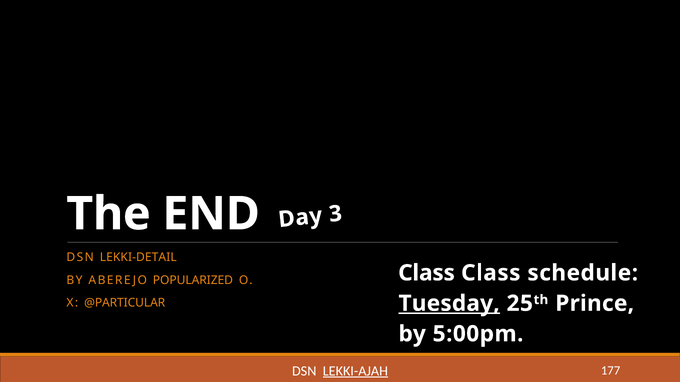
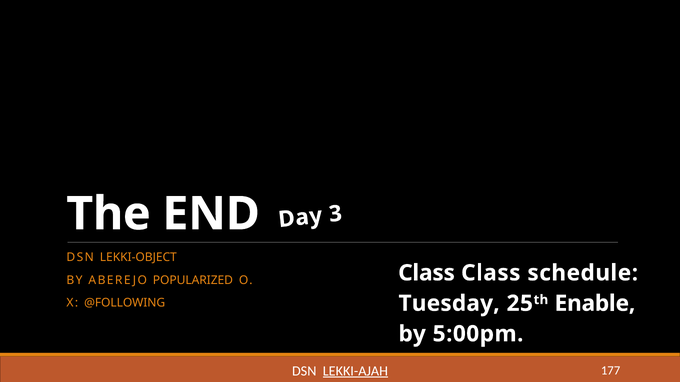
LEKKI-DETAIL: LEKKI-DETAIL -> LEKKI-OBJECT
@PARTICULAR: @PARTICULAR -> @FOLLOWING
Tuesday underline: present -> none
Prince: Prince -> Enable
